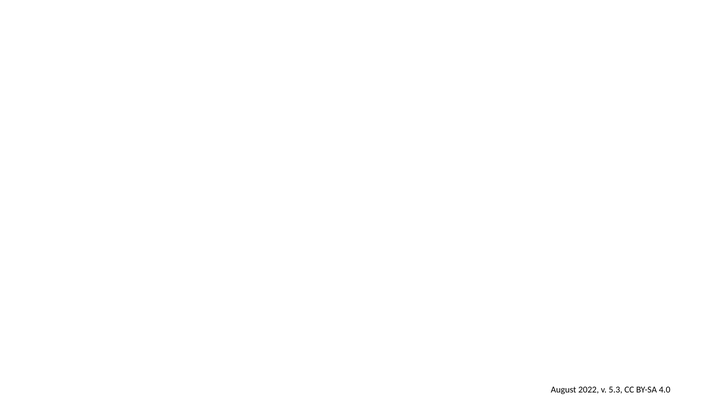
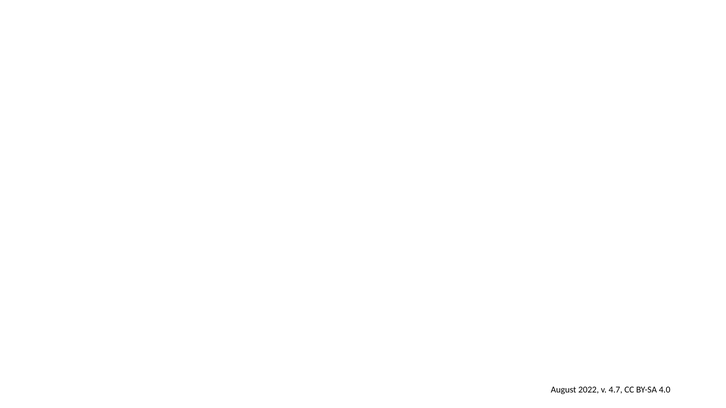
5.3: 5.3 -> 4.7
